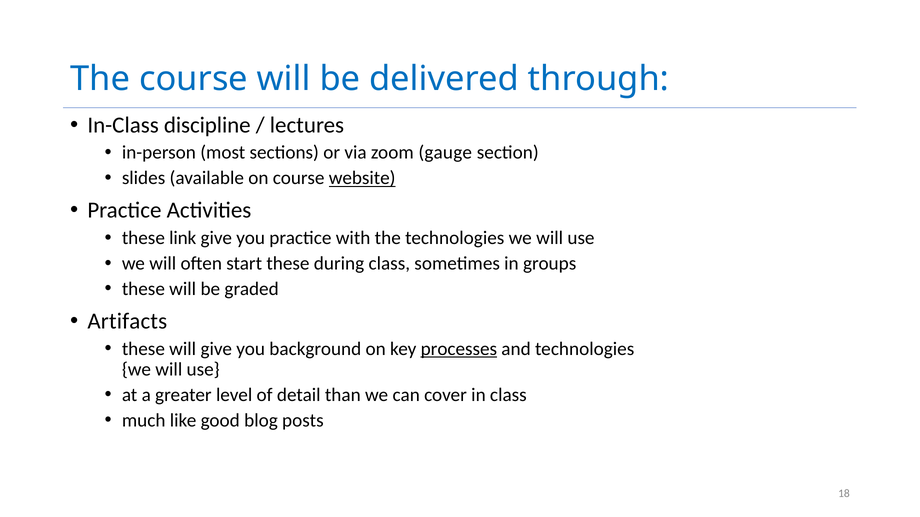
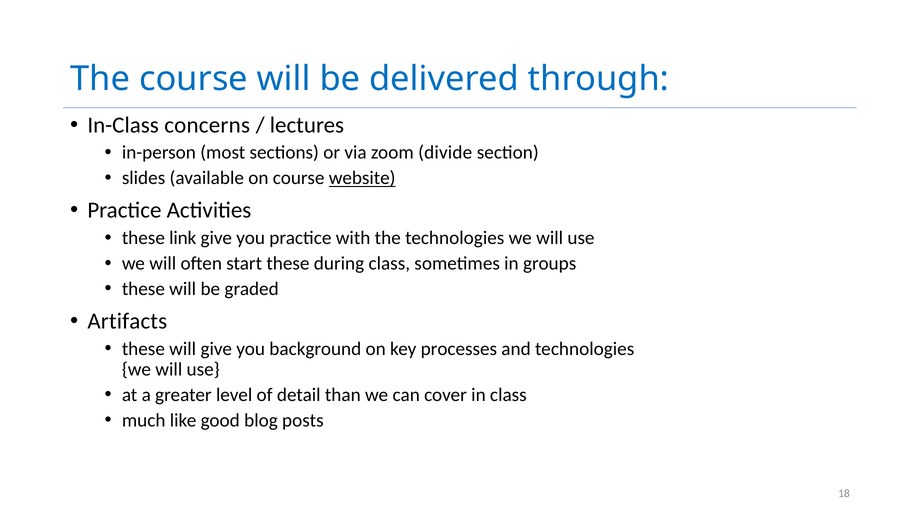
discipline: discipline -> concerns
gauge: gauge -> divide
processes underline: present -> none
